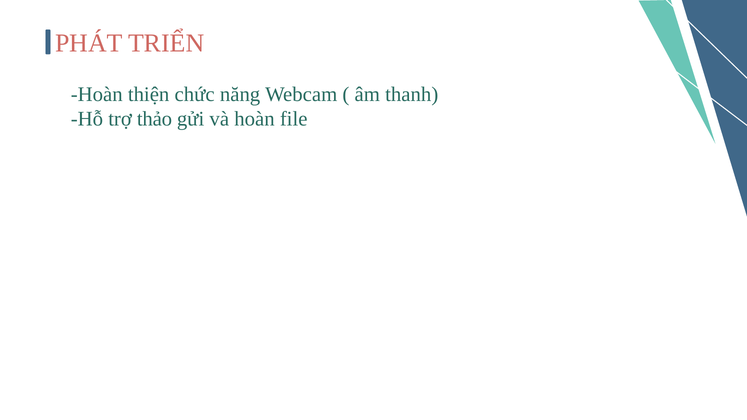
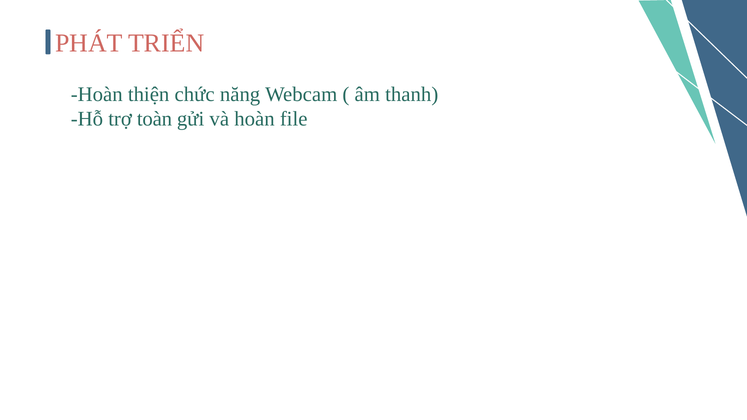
thảo: thảo -> toàn
